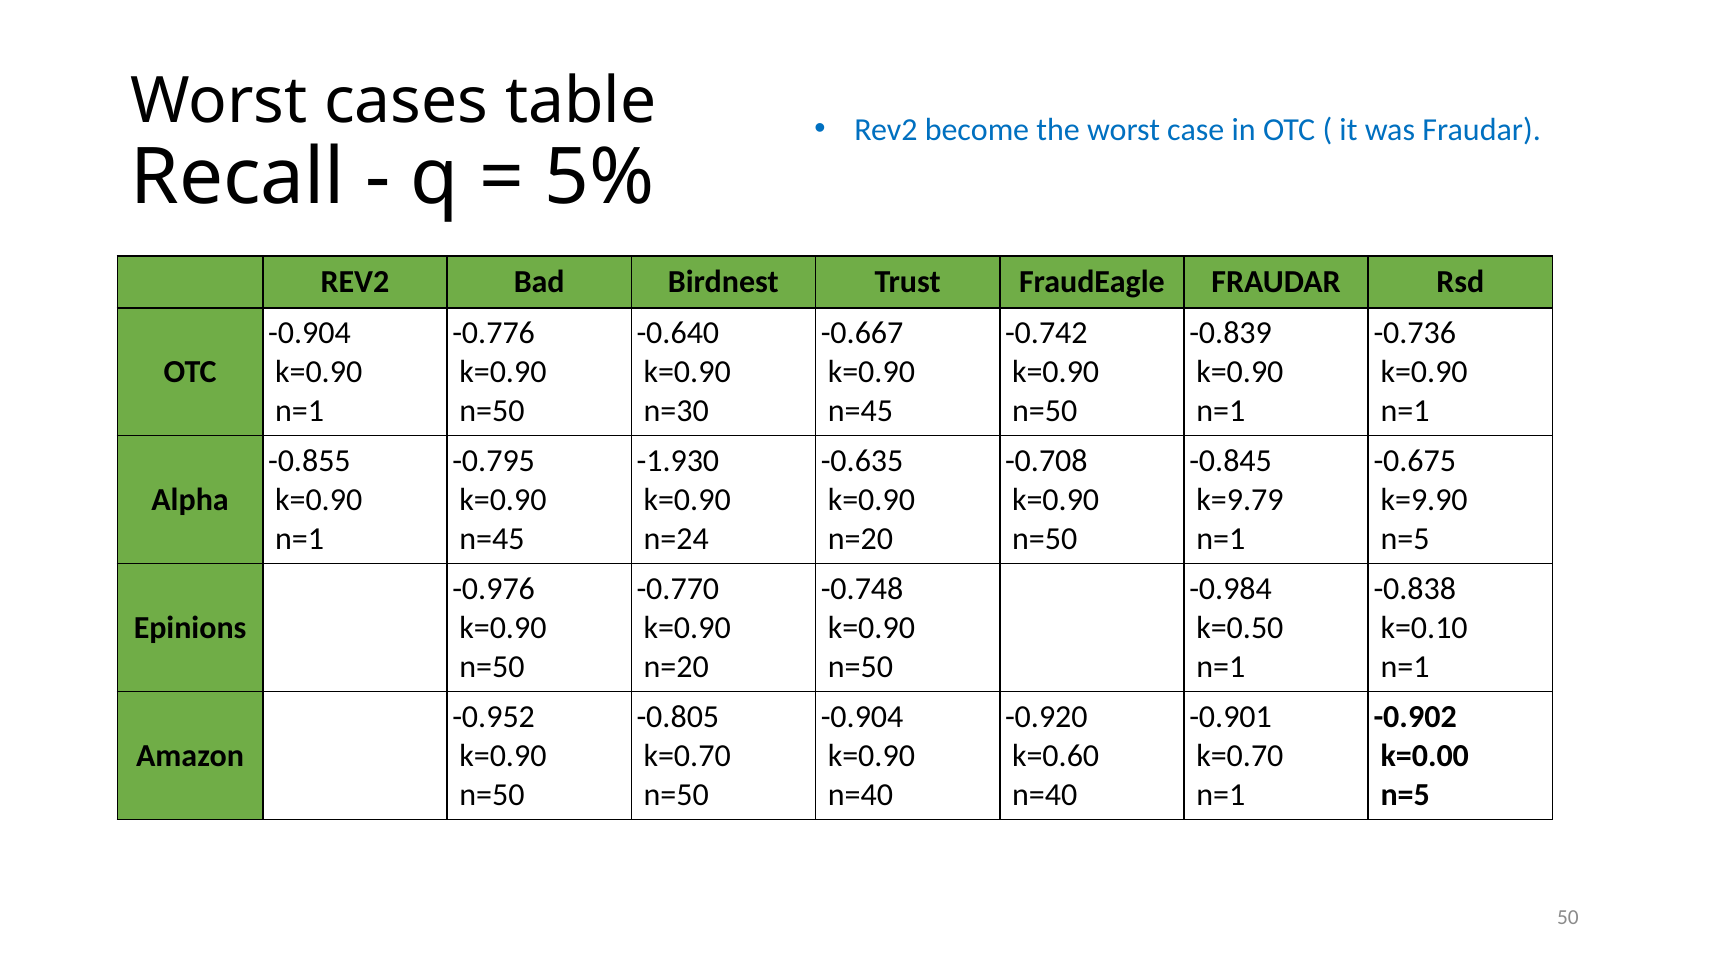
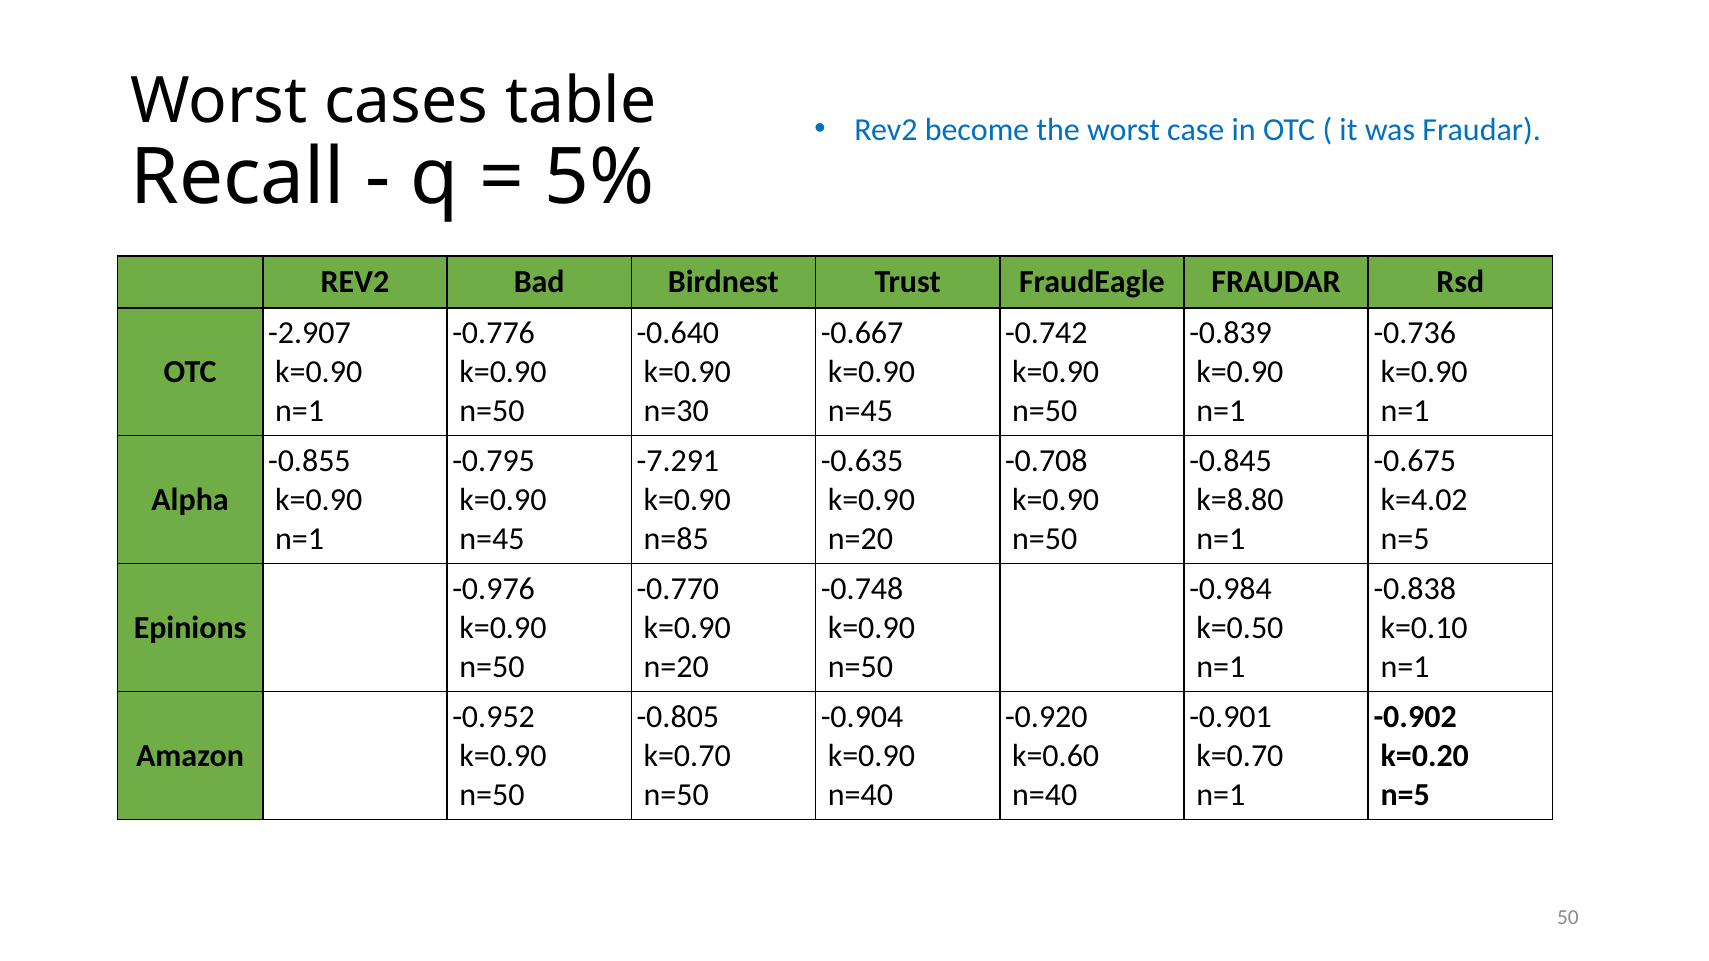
-0.904 at (309, 333): -0.904 -> -2.907
-1.930: -1.930 -> -7.291
k=9.79: k=9.79 -> k=8.80
k=9.90: k=9.90 -> k=4.02
n=24: n=24 -> n=85
k=0.00: k=0.00 -> k=0.20
